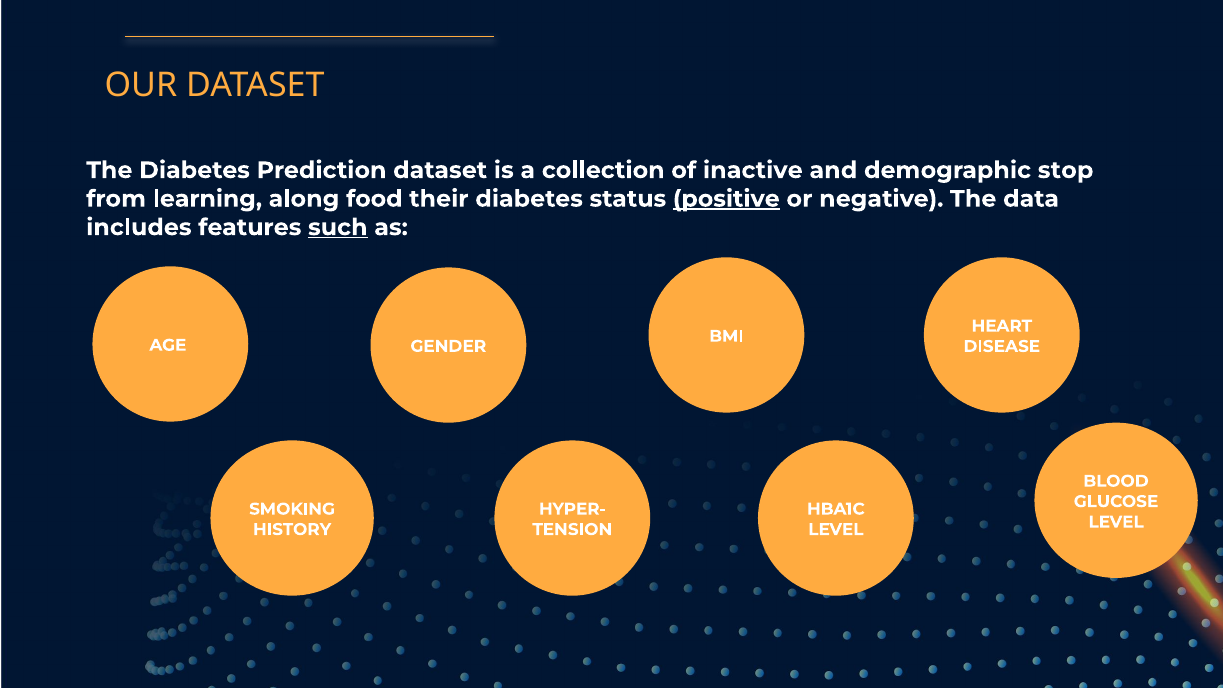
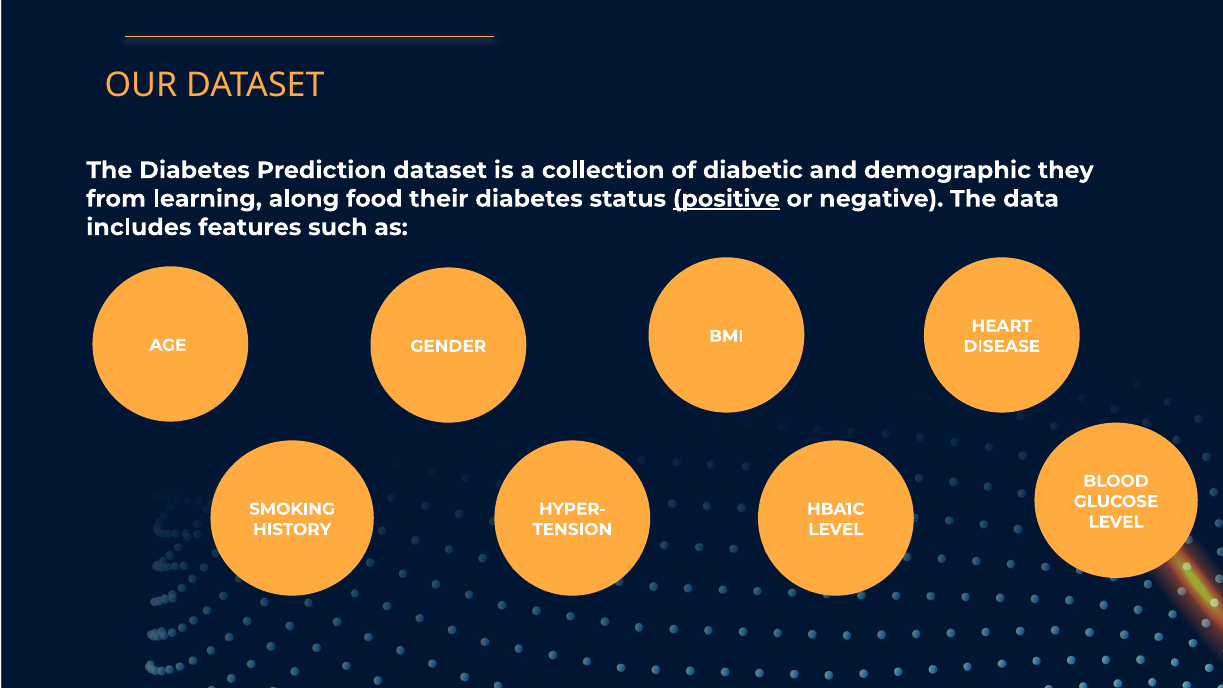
inactive: inactive -> diabetic
stop: stop -> they
such underline: present -> none
